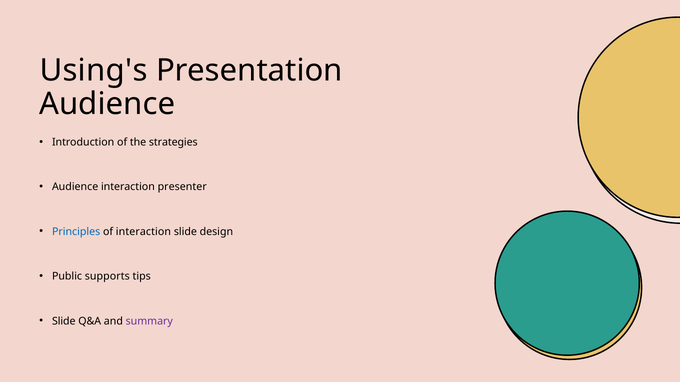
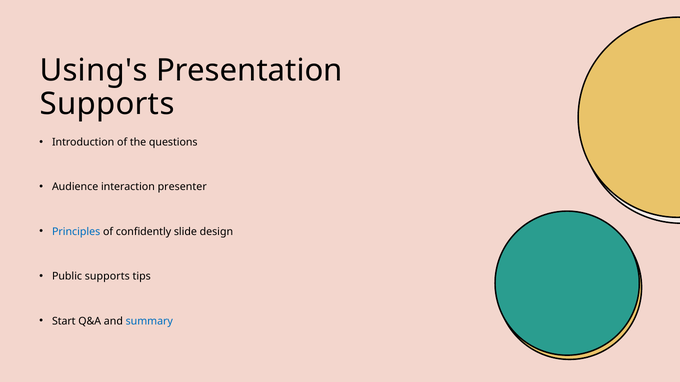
Audience at (107, 104): Audience -> Supports
strategies: strategies -> questions
of interaction: interaction -> confidently
Slide at (64, 321): Slide -> Start
summary colour: purple -> blue
